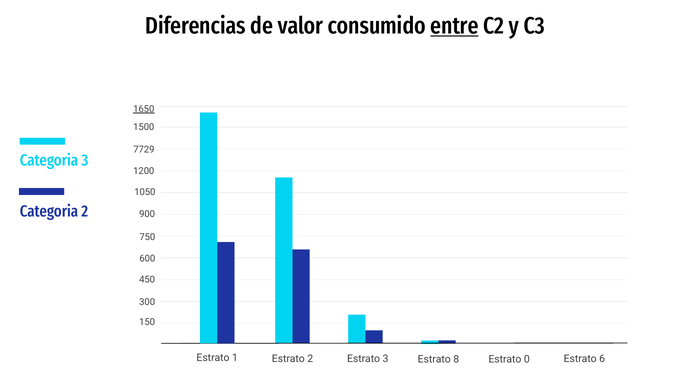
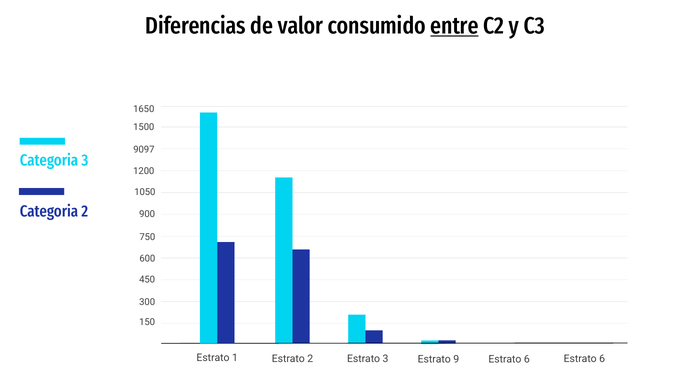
1650 underline: present -> none
7729: 7729 -> 9097
8: 8 -> 9
0 at (527, 359): 0 -> 6
